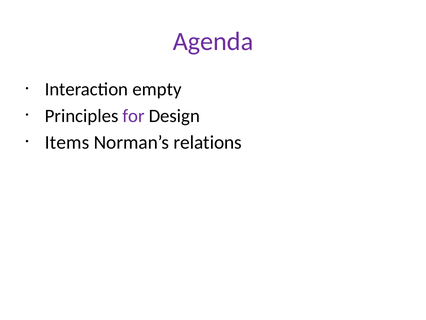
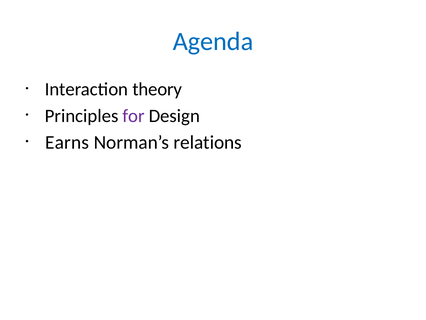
Agenda colour: purple -> blue
empty: empty -> theory
Items: Items -> Earns
